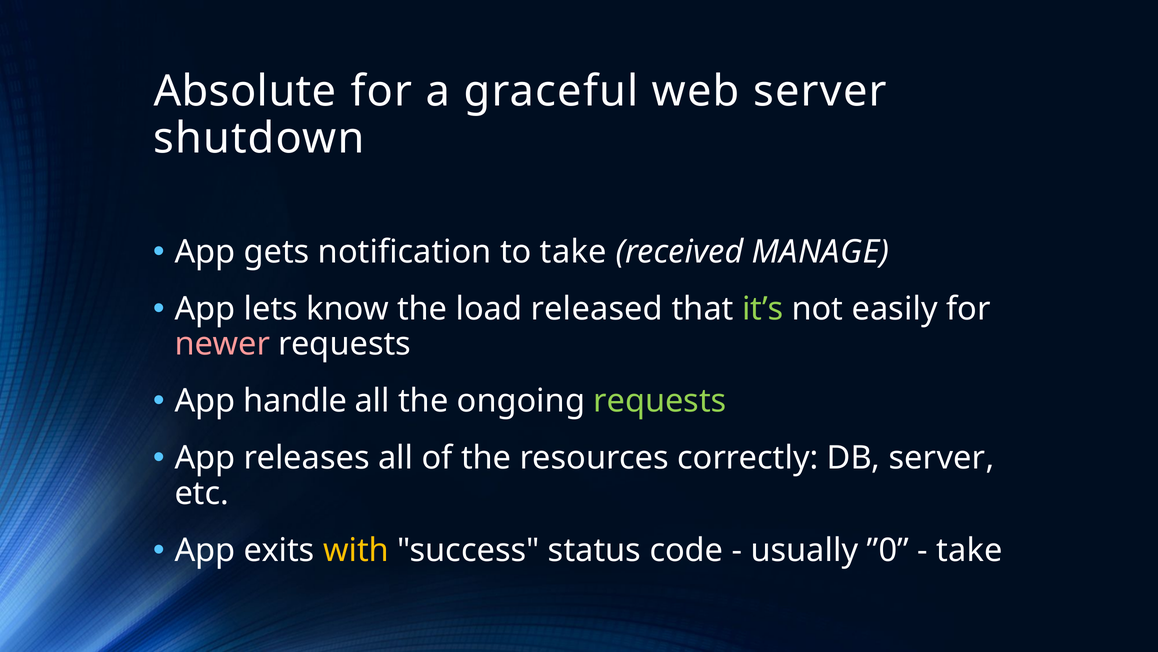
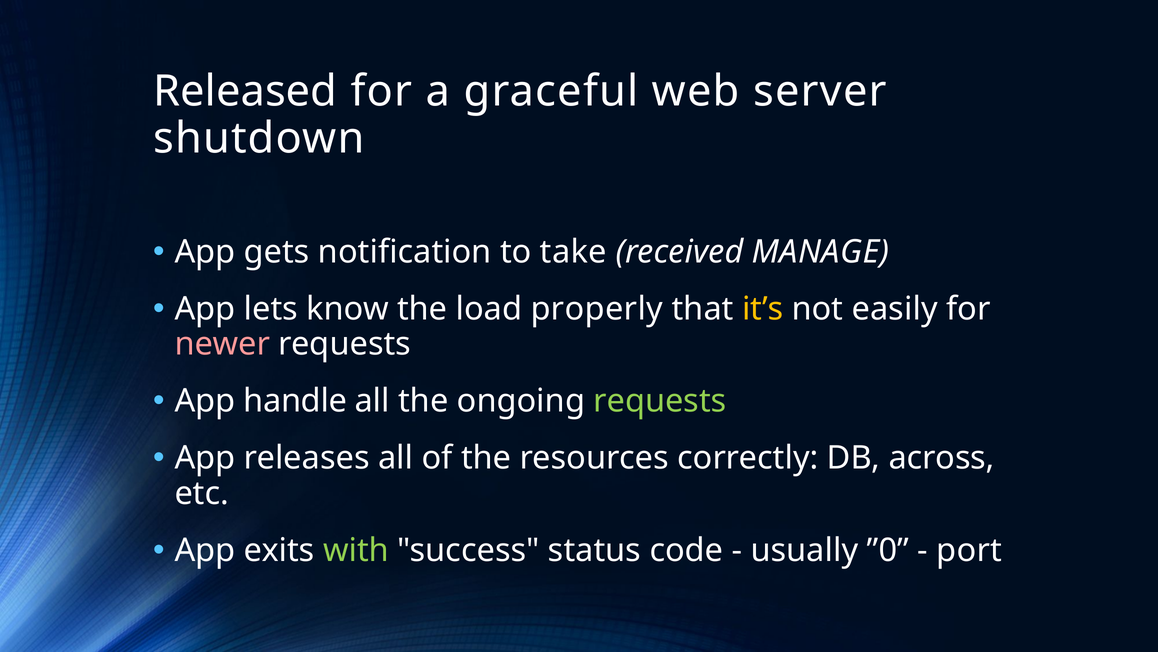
Absolute: Absolute -> Released
released: released -> properly
it’s colour: light green -> yellow
DB server: server -> across
with colour: yellow -> light green
take at (969, 550): take -> port
